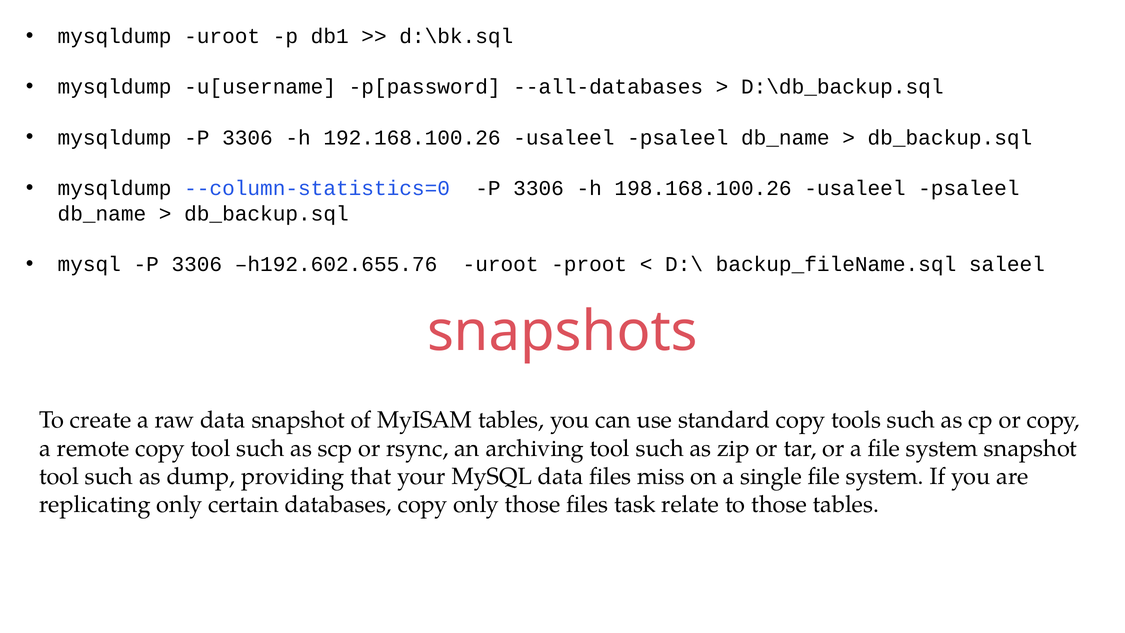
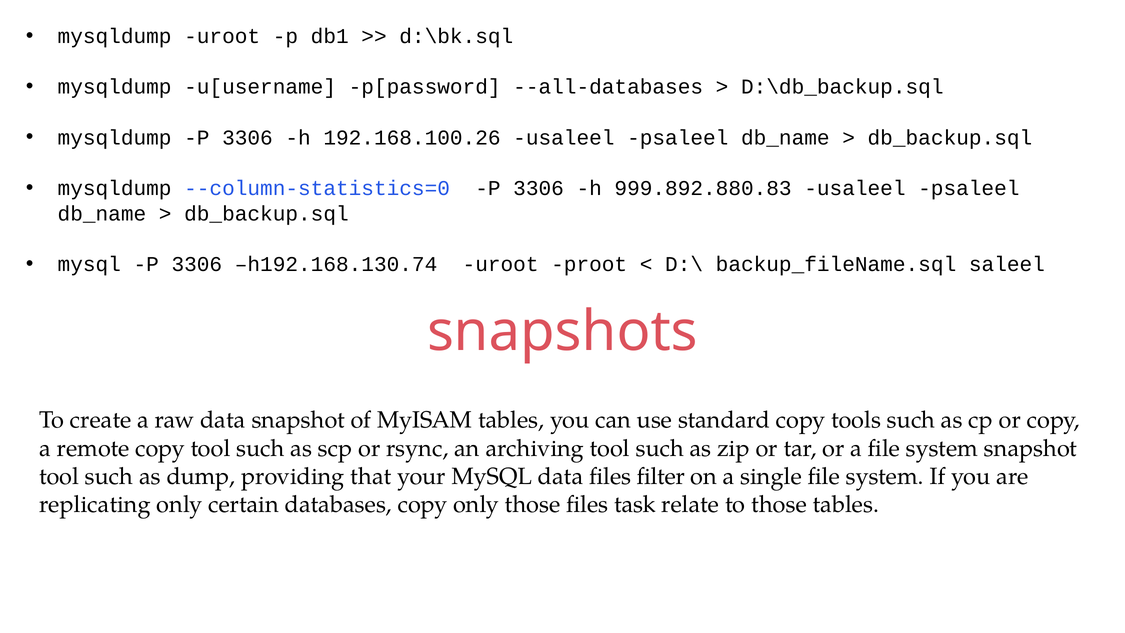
198.168.100.26: 198.168.100.26 -> 999.892.880.83
h192.602.655.76: h192.602.655.76 -> h192.168.130.74
miss: miss -> filter
